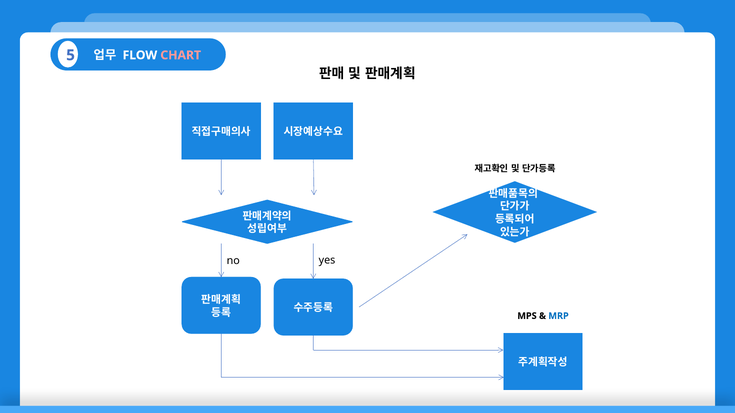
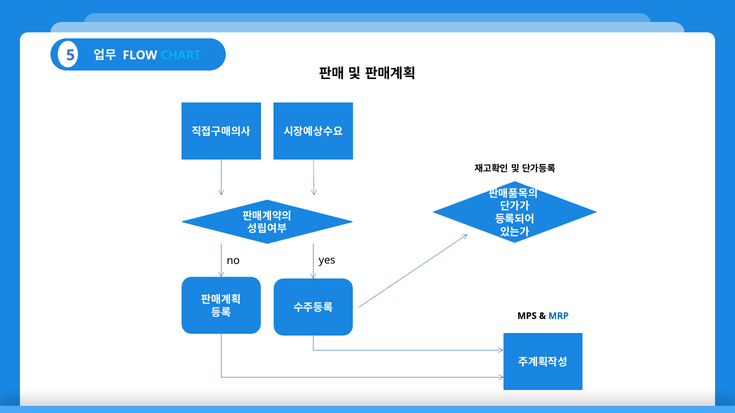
CHART colour: pink -> light blue
